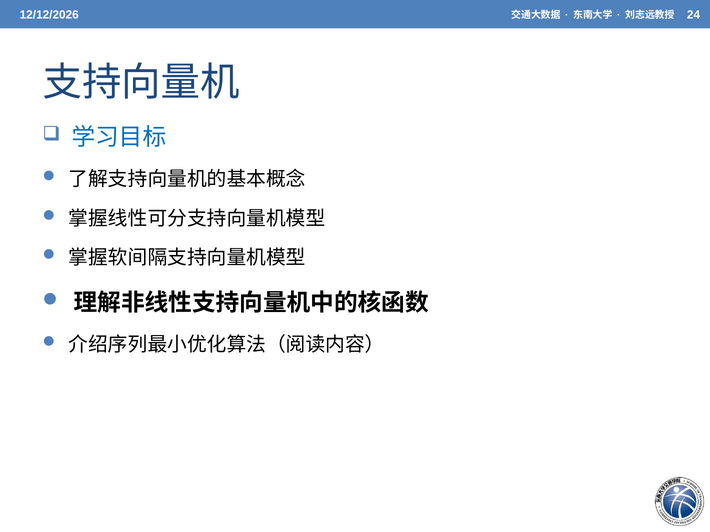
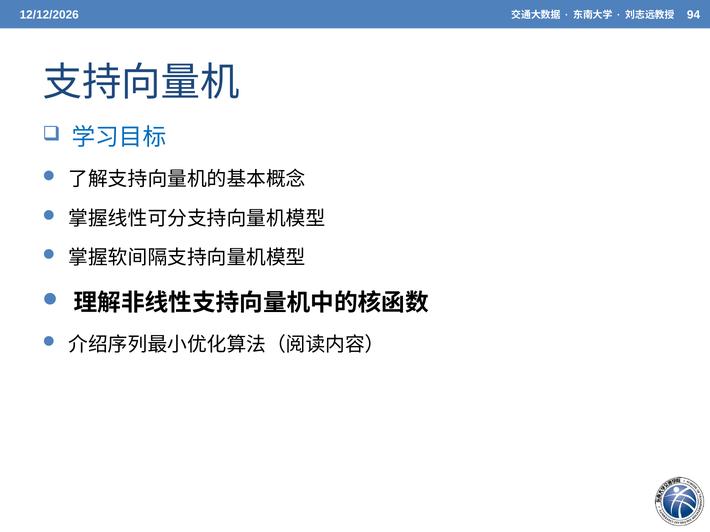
24: 24 -> 94
